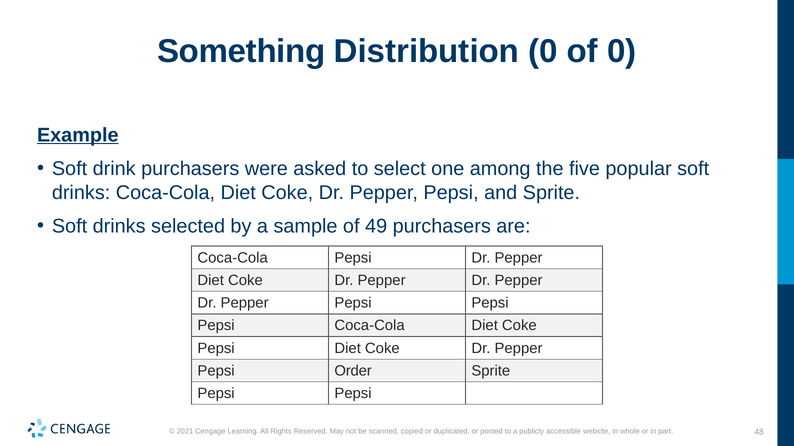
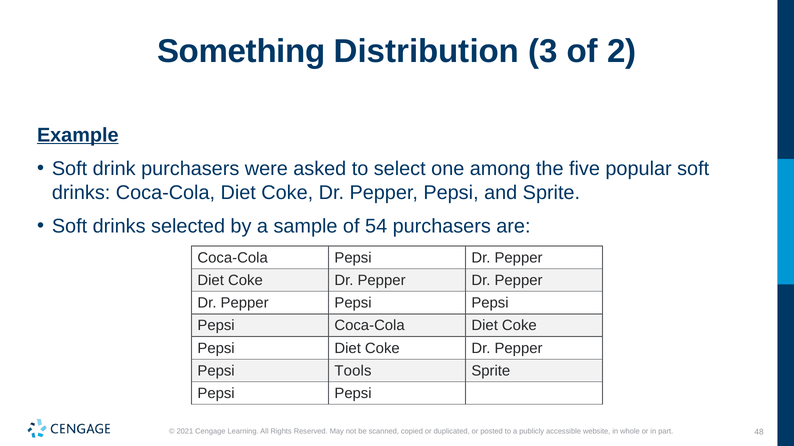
Distribution 0: 0 -> 3
of 0: 0 -> 2
49: 49 -> 54
Order: Order -> Tools
